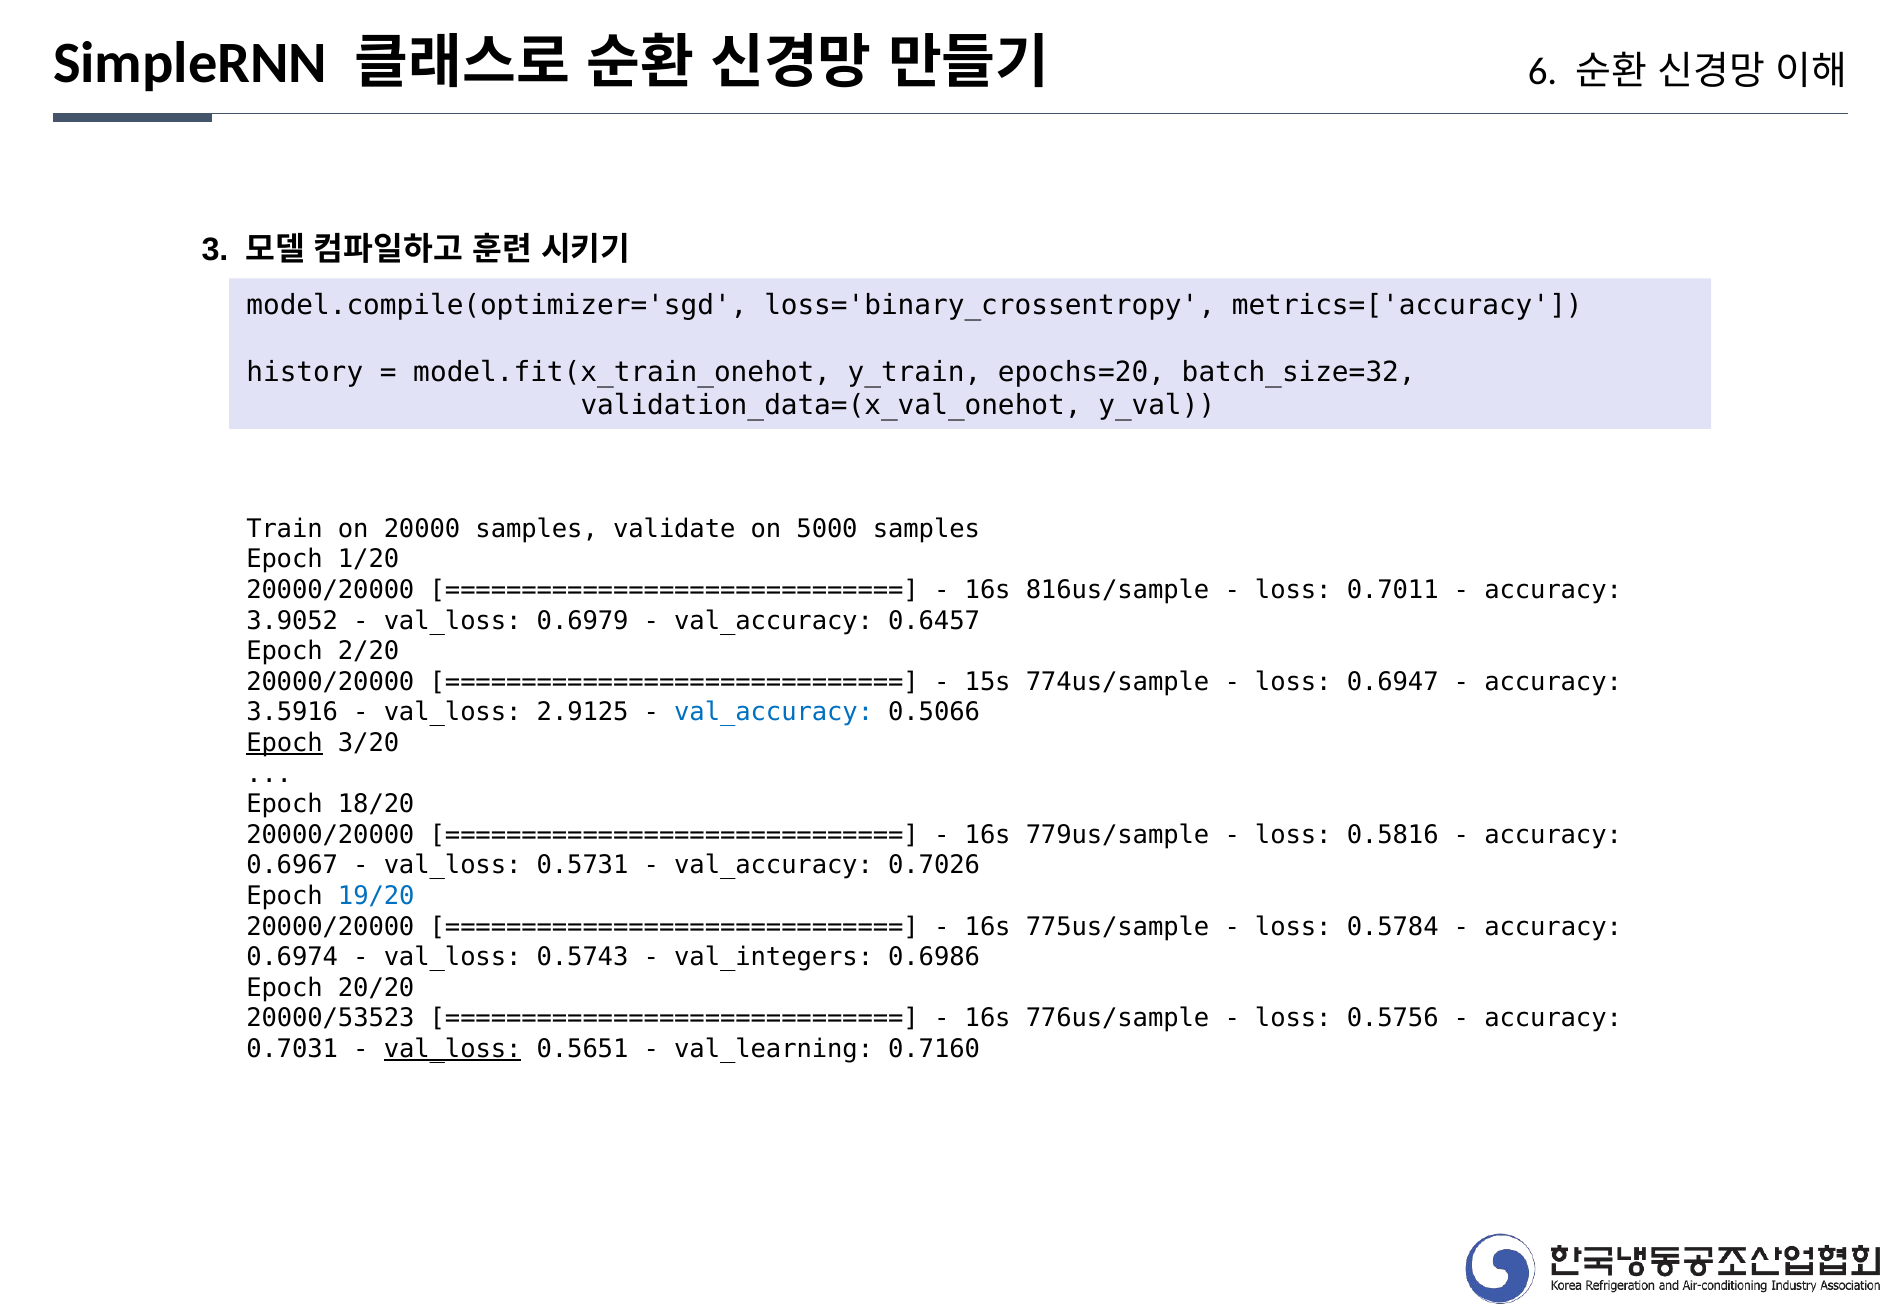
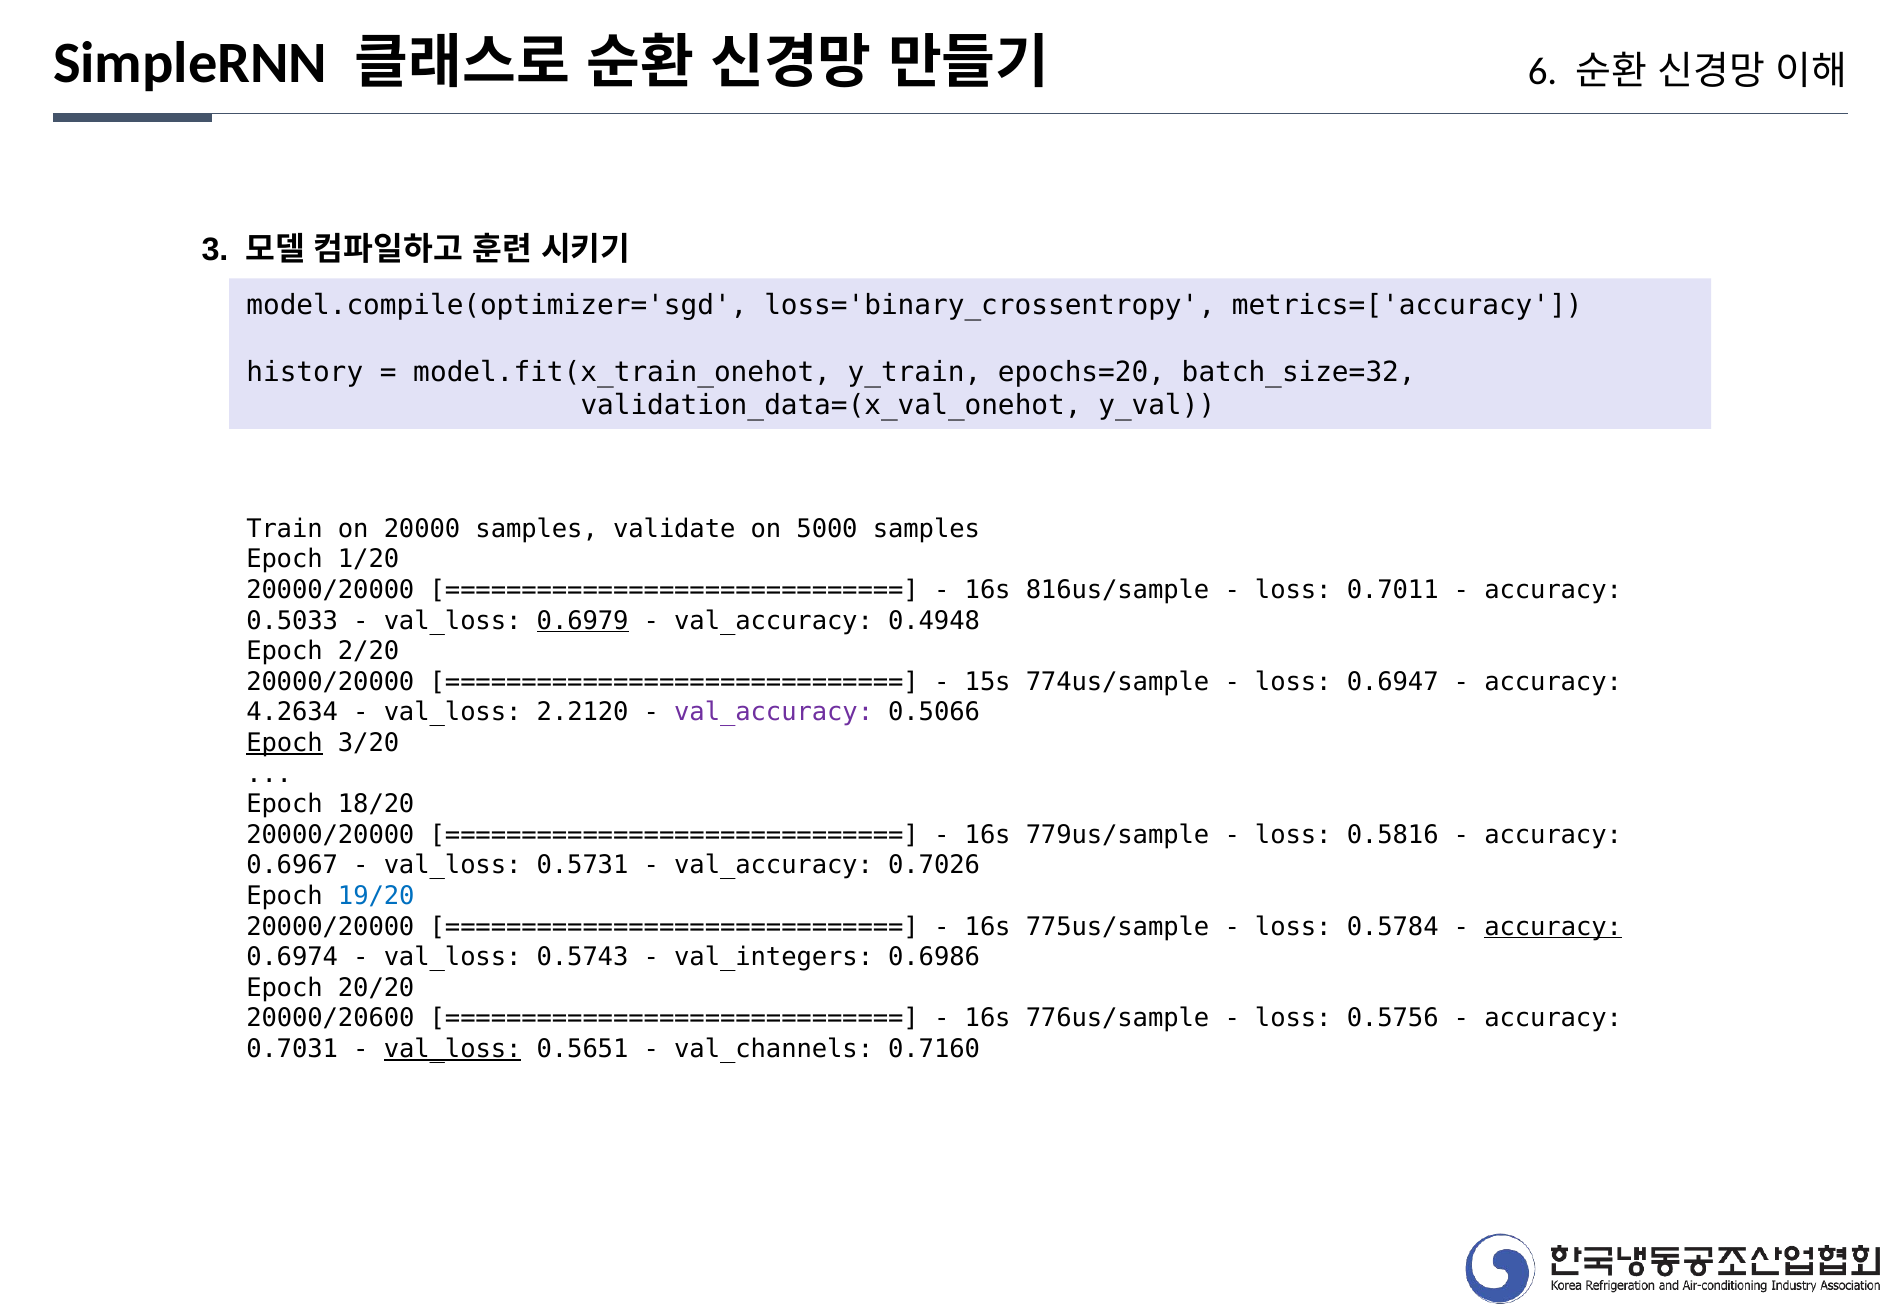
3.9052: 3.9052 -> 0.5033
0.6979 underline: none -> present
0.6457: 0.6457 -> 0.4948
3.5916: 3.5916 -> 4.2634
2.9125: 2.9125 -> 2.2120
val_accuracy at (774, 712) colour: blue -> purple
accuracy at (1553, 926) underline: none -> present
20000/53523: 20000/53523 -> 20000/20600
val_learning: val_learning -> val_channels
